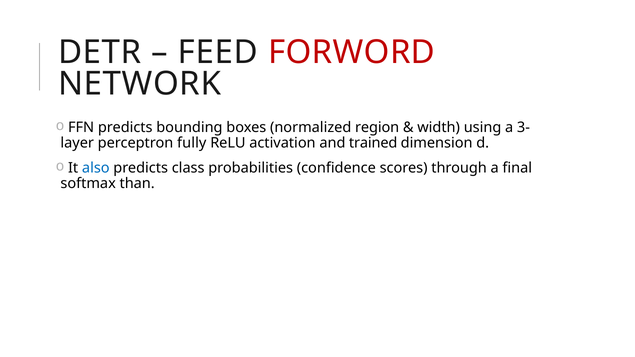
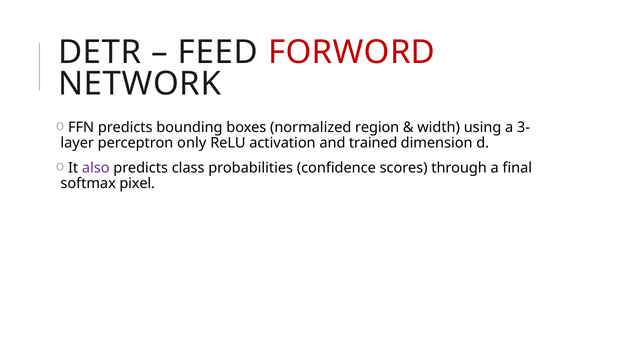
fully: fully -> only
also colour: blue -> purple
than: than -> pixel
